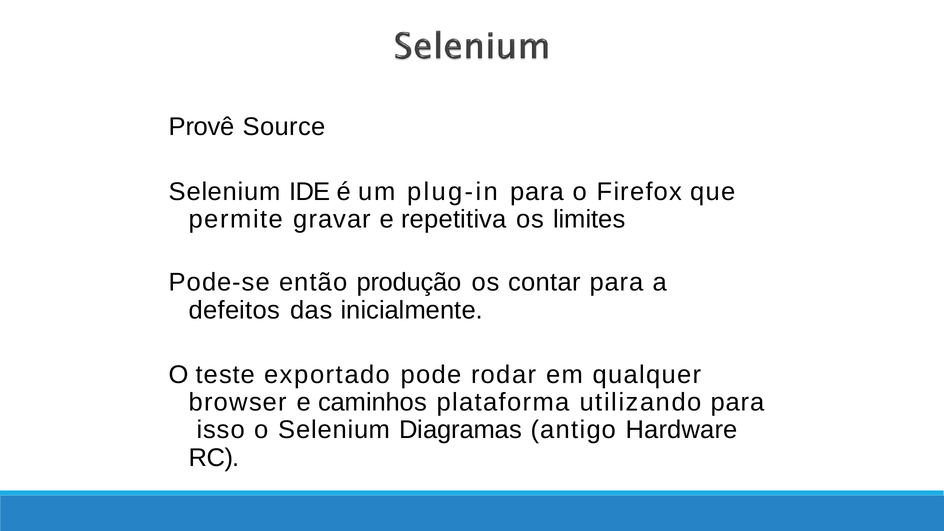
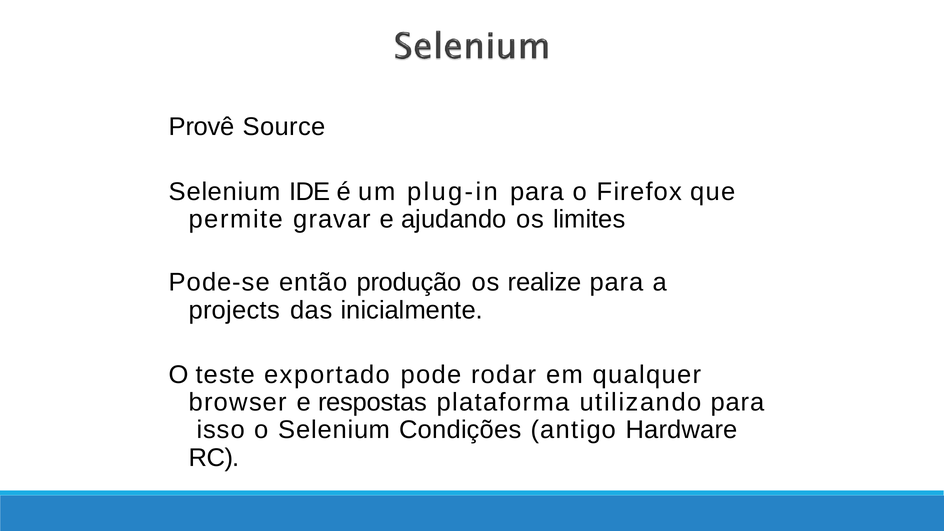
repetitiva: repetitiva -> ajudando
contar: contar -> realize
defeitos: defeitos -> projects
caminhos: caminhos -> respostas
Diagramas: Diagramas -> Condições
